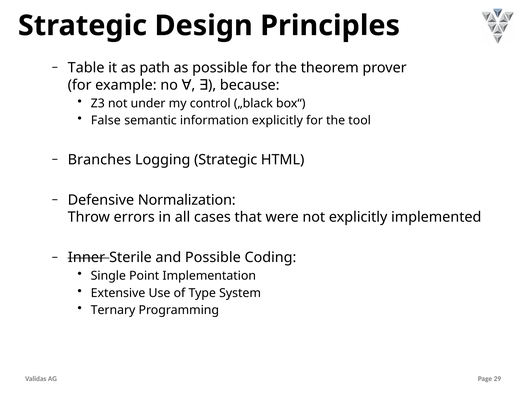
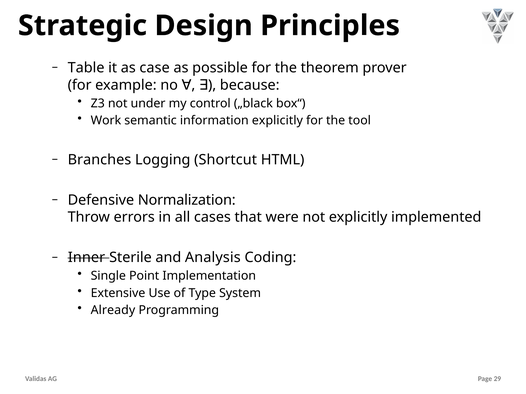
path: path -> case
False: False -> Work
Logging Strategic: Strategic -> Shortcut
and Possible: Possible -> Analysis
Ternary: Ternary -> Already
